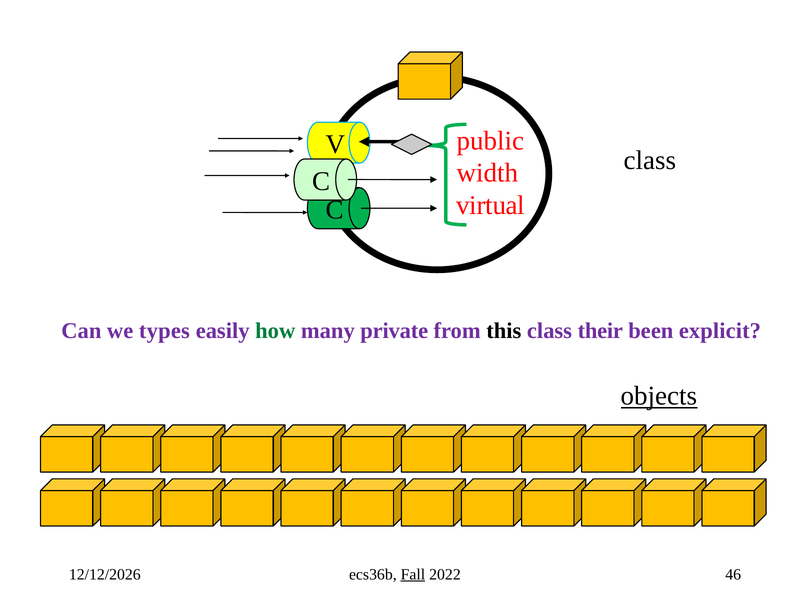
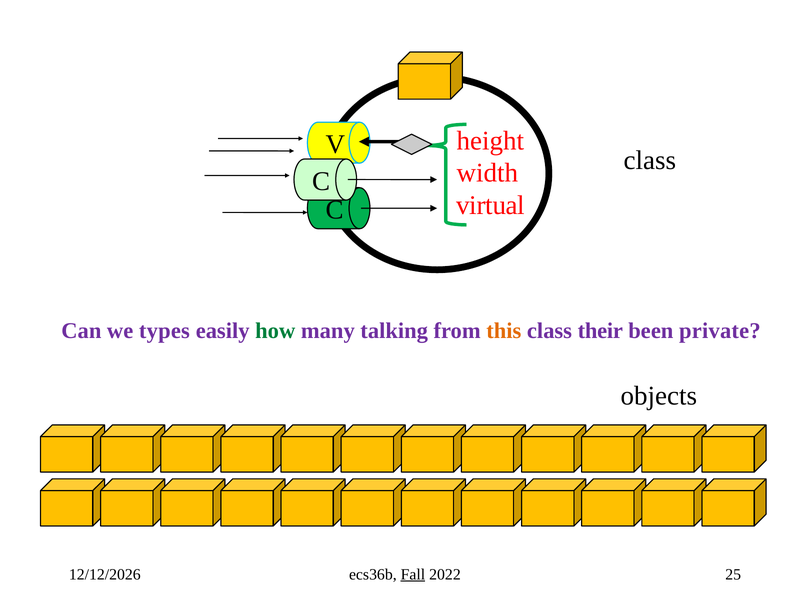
public: public -> height
private: private -> talking
this colour: black -> orange
explicit: explicit -> private
objects underline: present -> none
46: 46 -> 25
